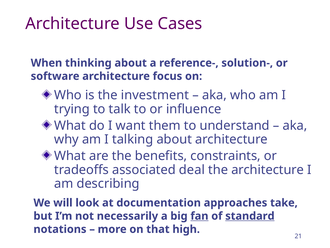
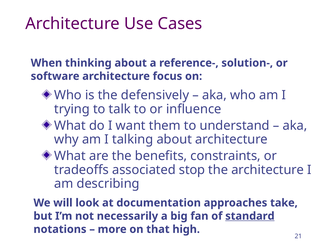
investment: investment -> defensively
deal: deal -> stop
fan underline: present -> none
